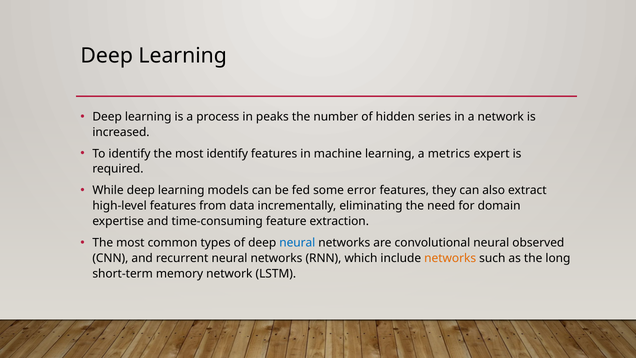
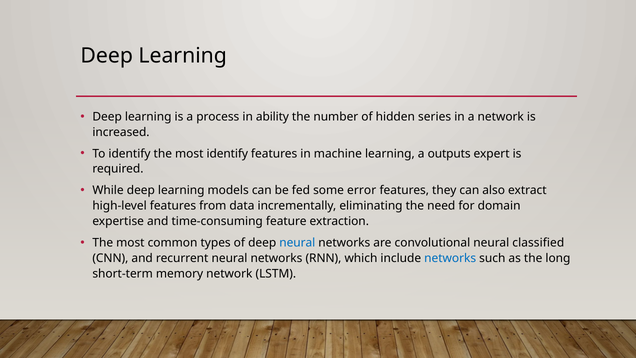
peaks: peaks -> ability
metrics: metrics -> outputs
observed: observed -> classified
networks at (450, 258) colour: orange -> blue
